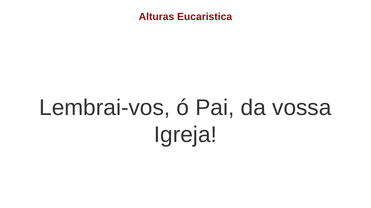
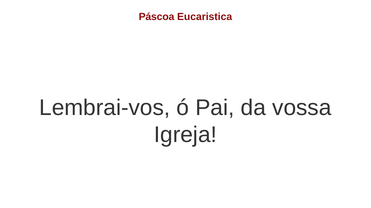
Alturas: Alturas -> Páscoa
